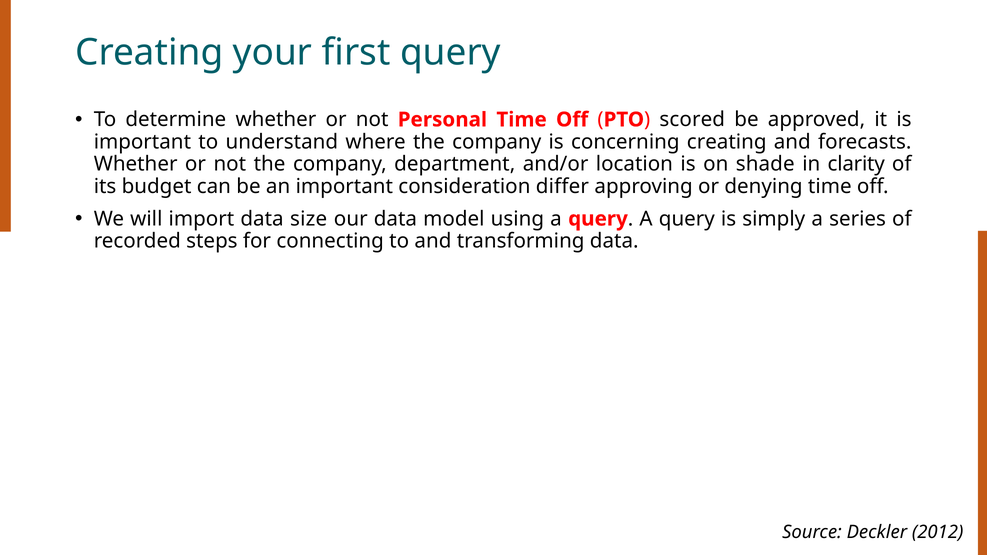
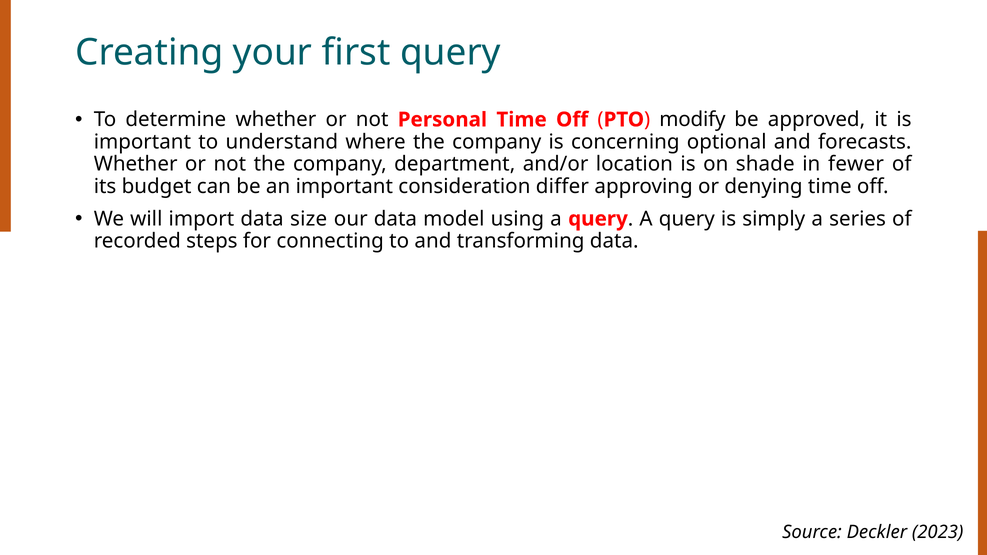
scored: scored -> modify
concerning creating: creating -> optional
clarity: clarity -> fewer
2012: 2012 -> 2023
